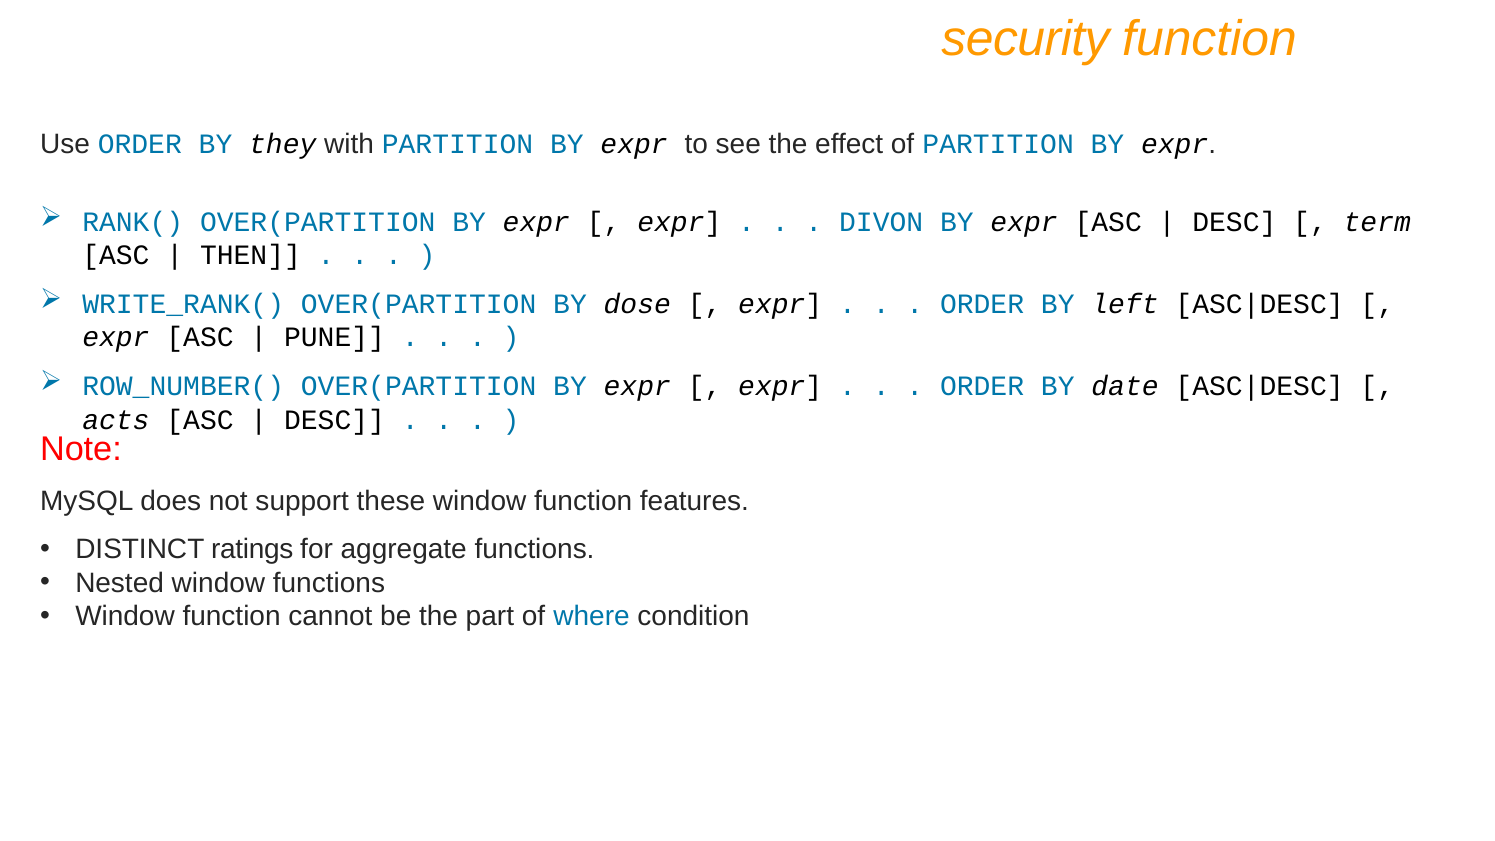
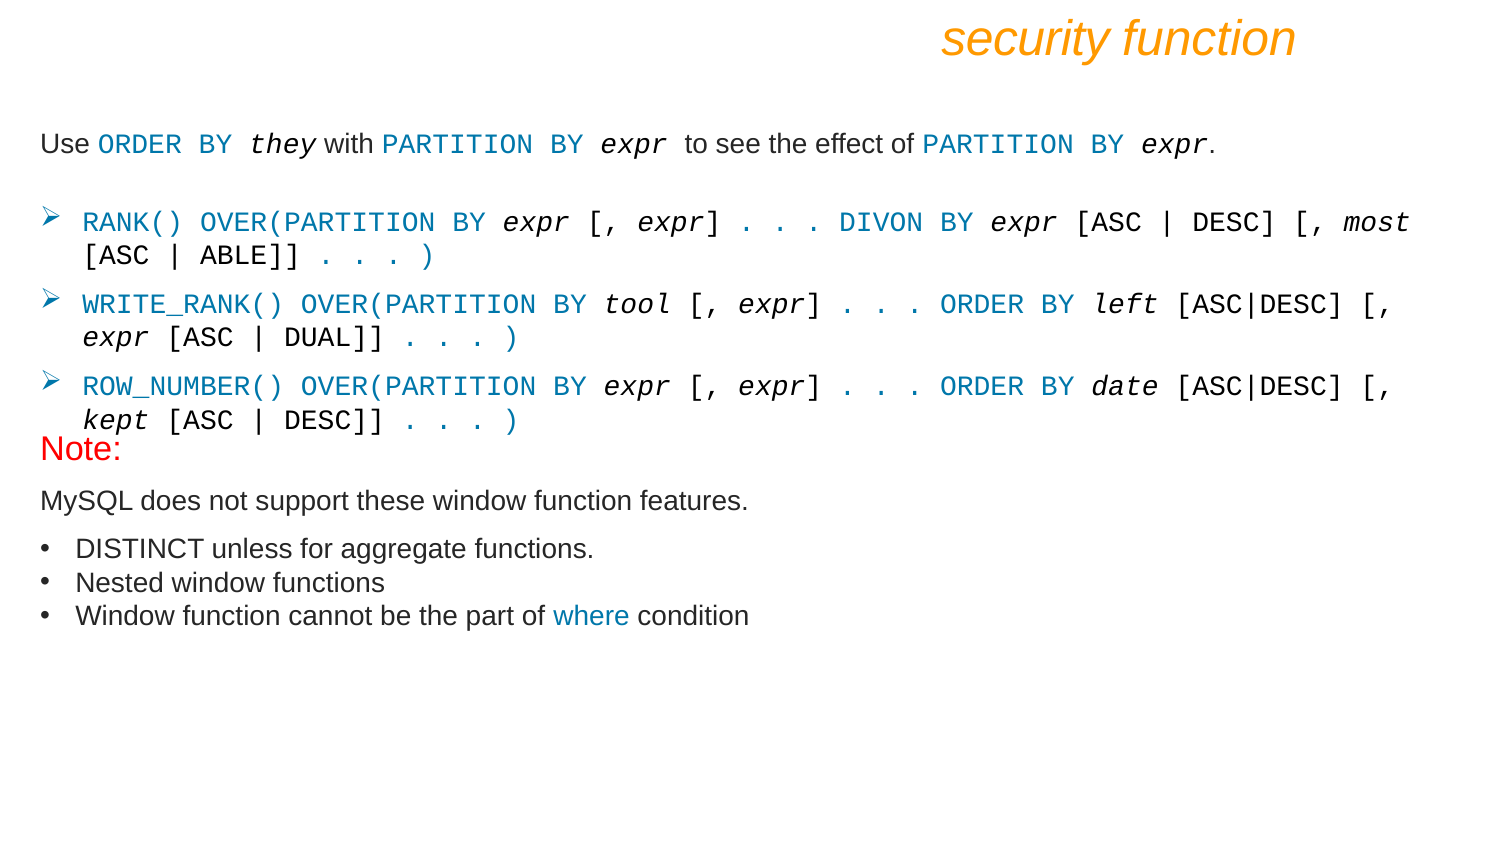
term: term -> most
THEN: THEN -> ABLE
dose: dose -> tool
PUNE: PUNE -> DUAL
acts: acts -> kept
ratings: ratings -> unless
